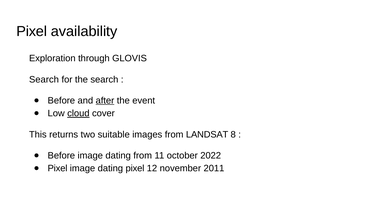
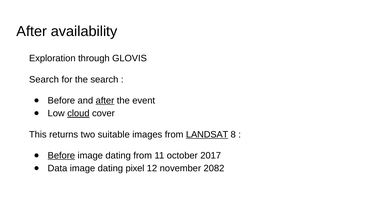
Pixel at (32, 32): Pixel -> After
LANDSAT underline: none -> present
Before at (61, 156) underline: none -> present
2022: 2022 -> 2017
Pixel at (58, 169): Pixel -> Data
2011: 2011 -> 2082
